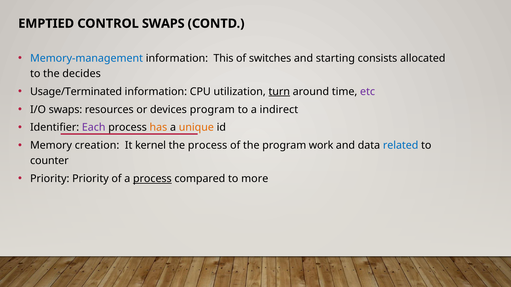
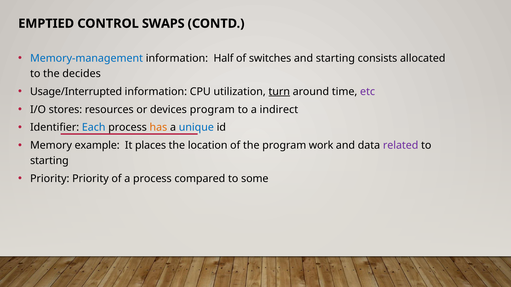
This: This -> Half
Usage/Terminated: Usage/Terminated -> Usage/Interrupted
I/O swaps: swaps -> stores
Each colour: purple -> blue
unique colour: orange -> blue
creation: creation -> example
kernel: kernel -> places
the process: process -> location
related colour: blue -> purple
counter at (49, 161): counter -> starting
process at (152, 179) underline: present -> none
more: more -> some
